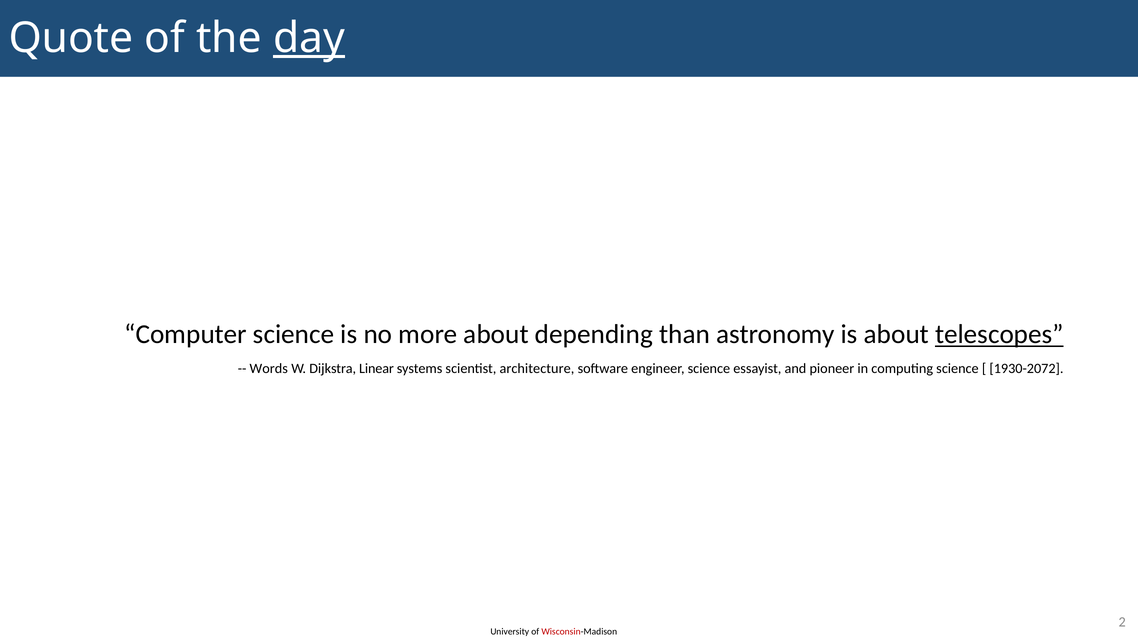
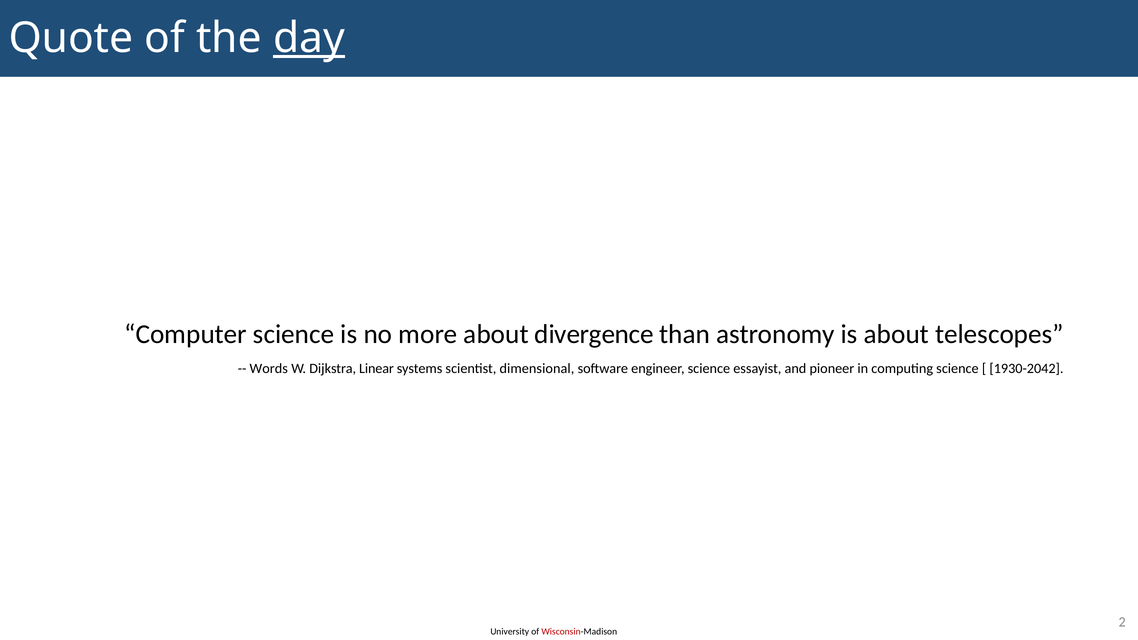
depending: depending -> divergence
telescopes underline: present -> none
architecture: architecture -> dimensional
1930-2072: 1930-2072 -> 1930-2042
